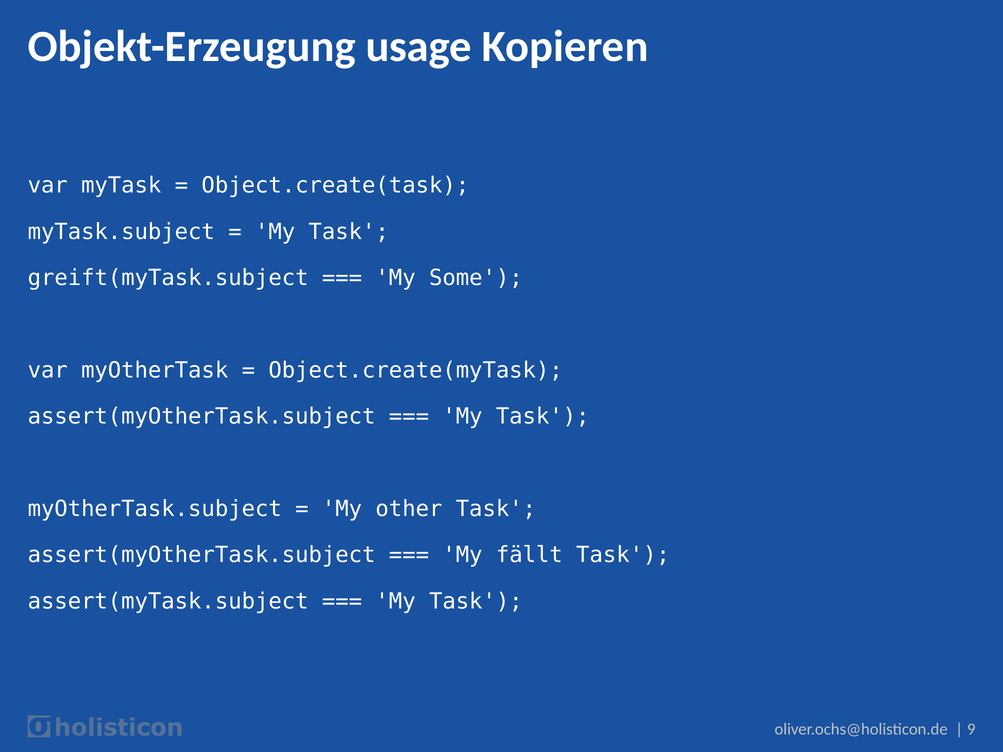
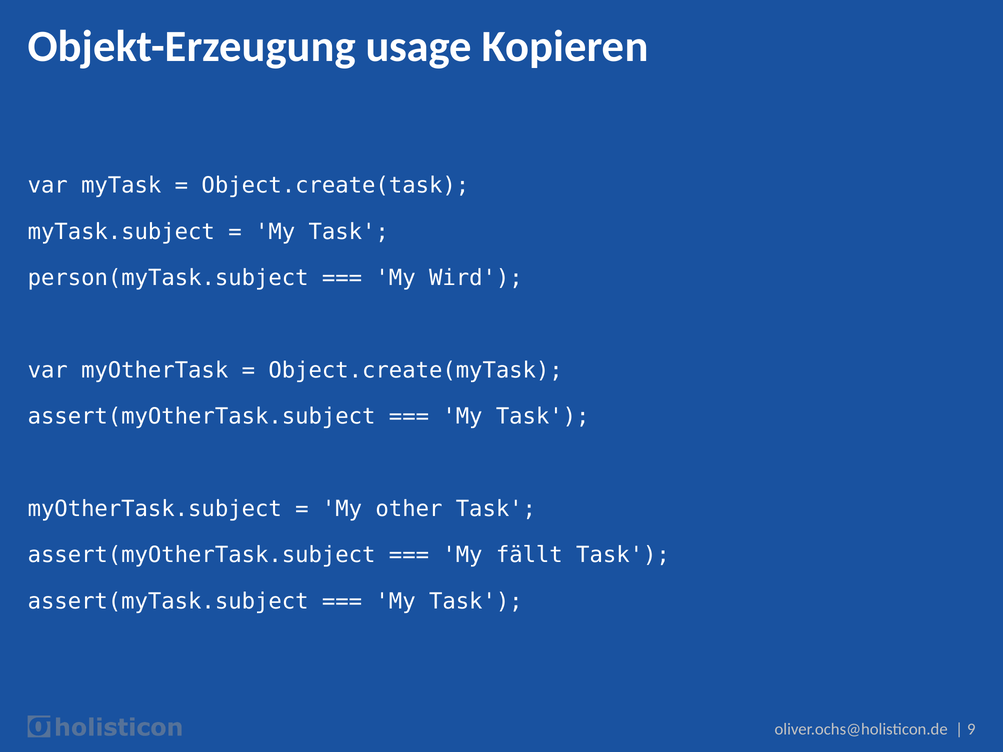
greift(myTask.subject: greift(myTask.subject -> person(myTask.subject
Some: Some -> Wird
